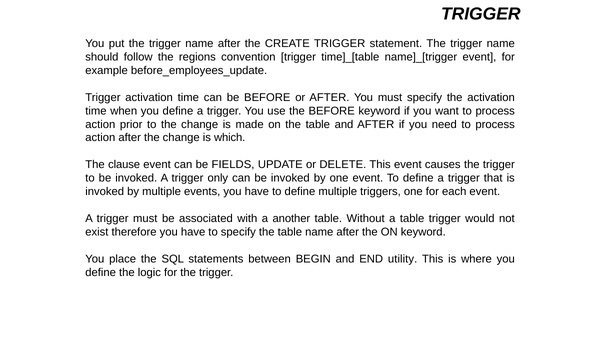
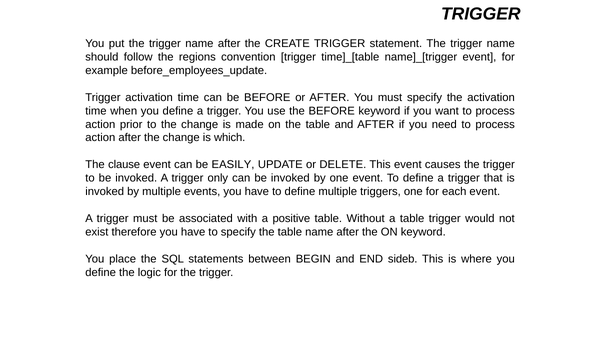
FIELDS: FIELDS -> EASILY
another: another -> positive
utility: utility -> sideb
